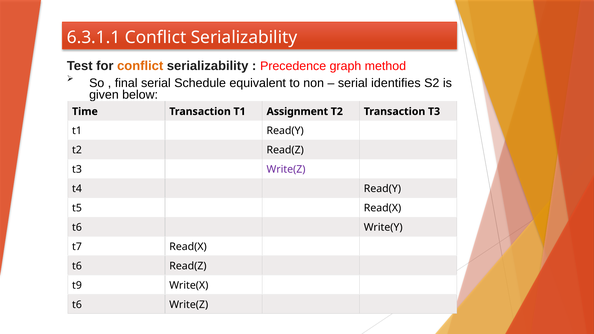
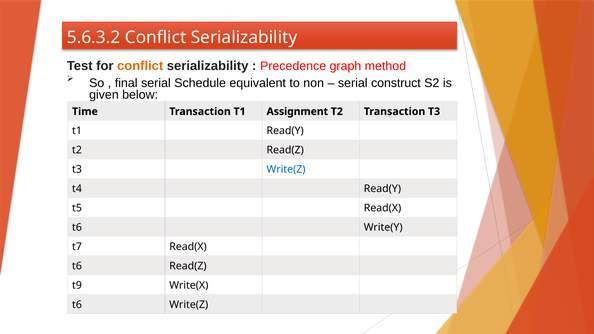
6.3.1.1: 6.3.1.1 -> 5.6.3.2
identifies: identifies -> construct
Write(Z at (286, 169) colour: purple -> blue
